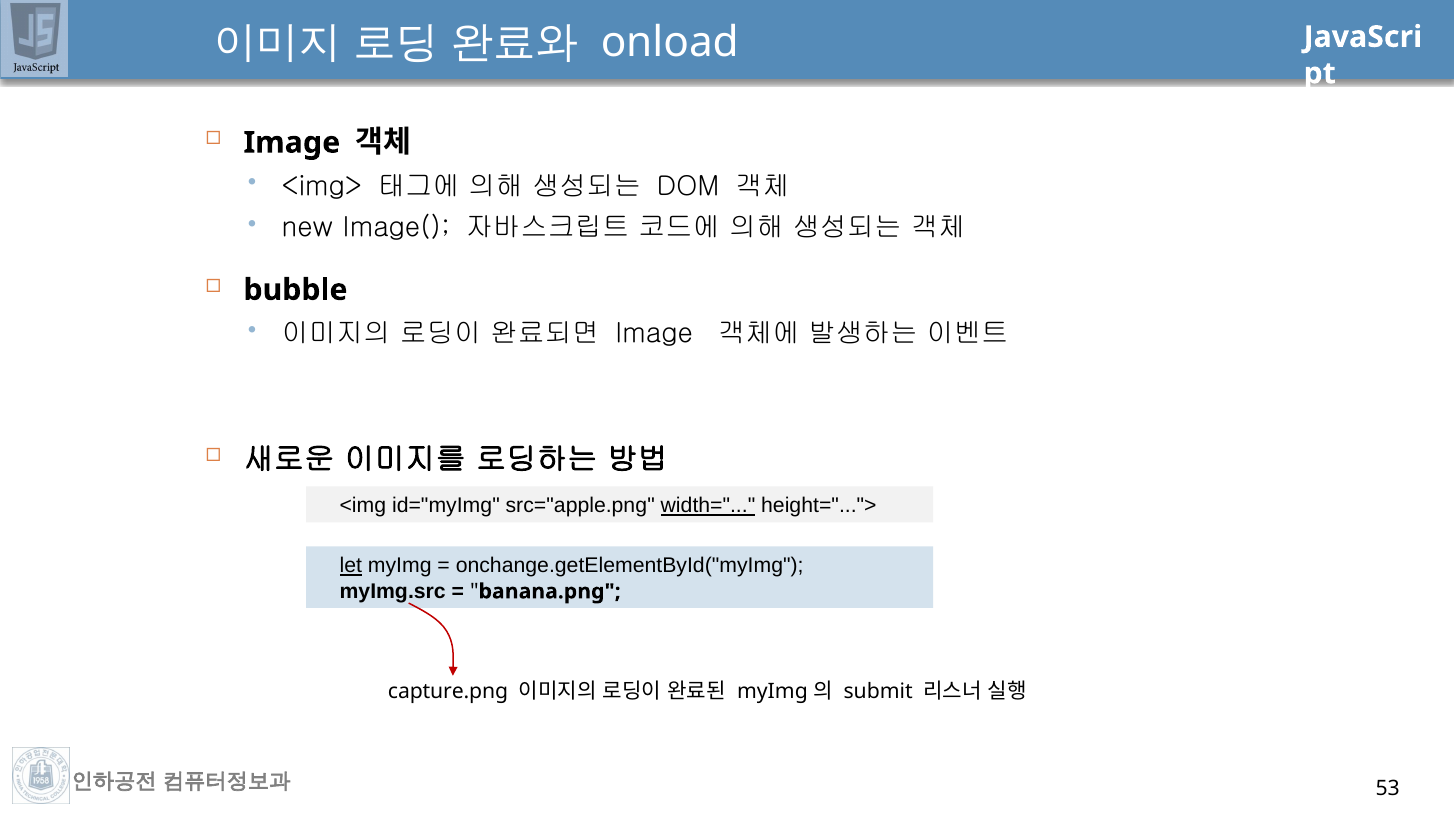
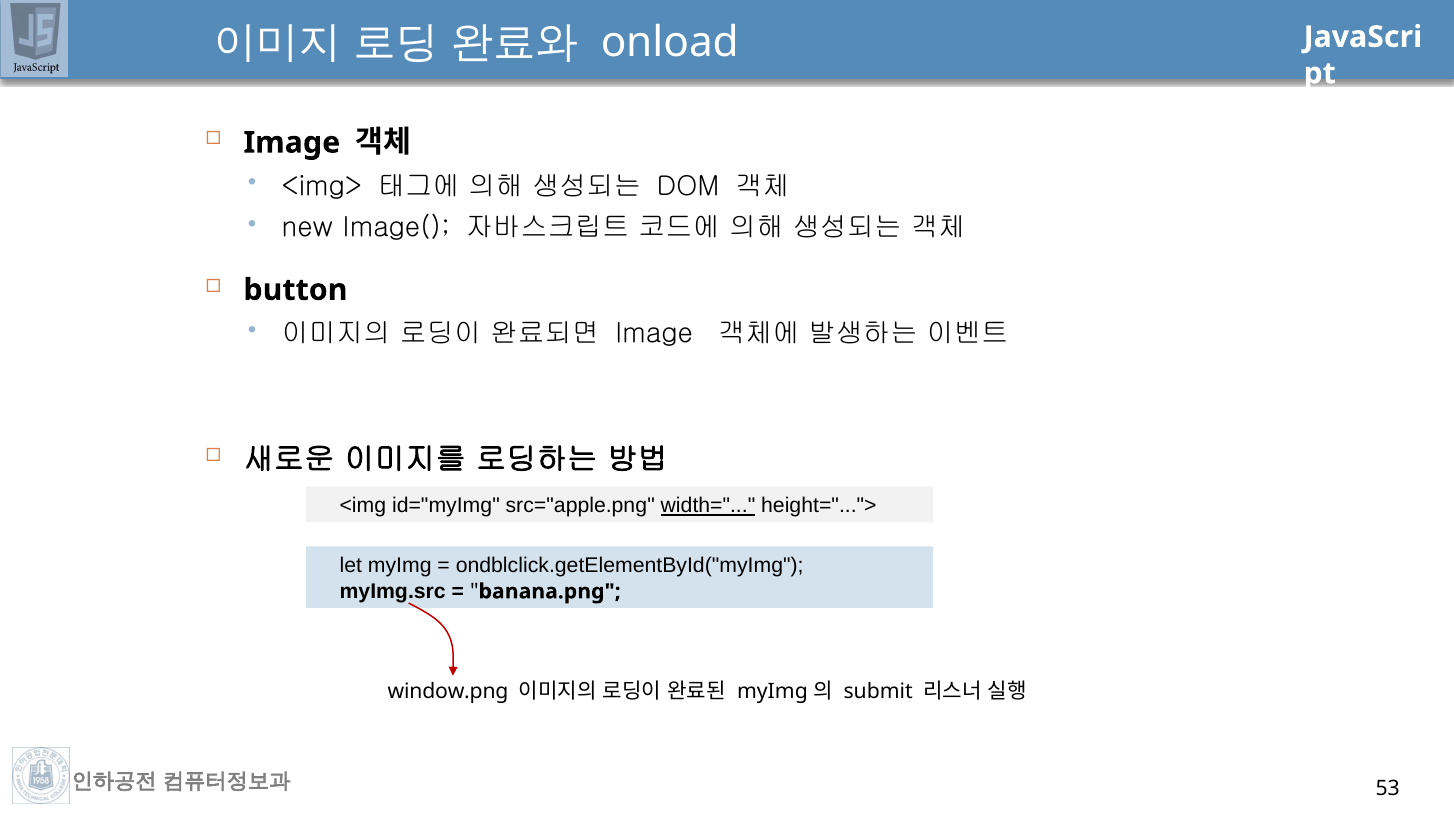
bubble: bubble -> button
let underline: present -> none
onchange.getElementById("myImg: onchange.getElementById("myImg -> ondblclick.getElementById("myImg
capture.png: capture.png -> window.png
